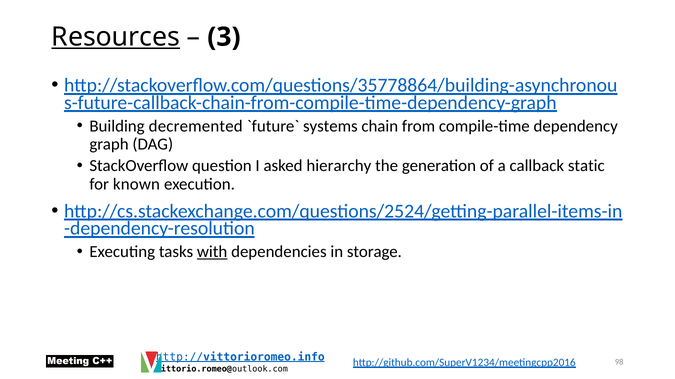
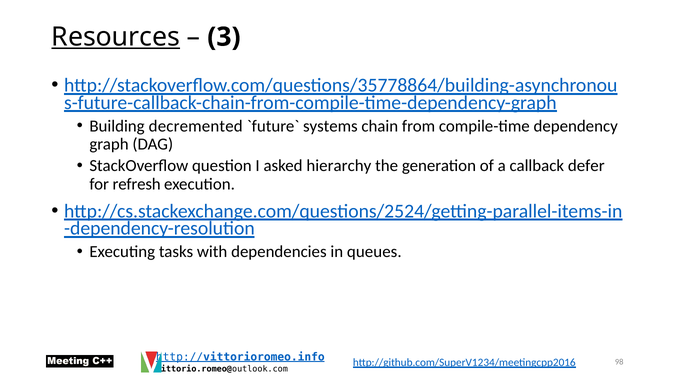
static: static -> defer
known: known -> refresh
with underline: present -> none
storage: storage -> queues
